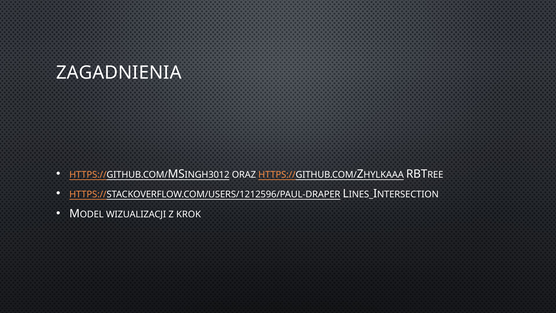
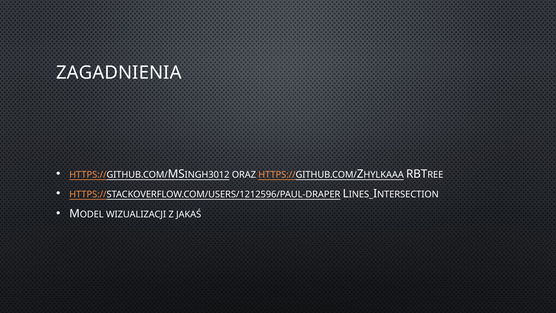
KROK: KROK -> JAKAŚ
